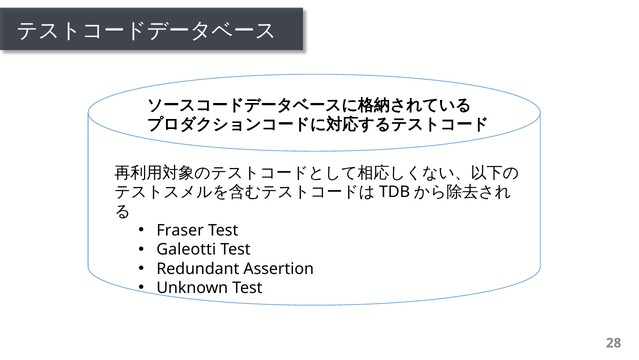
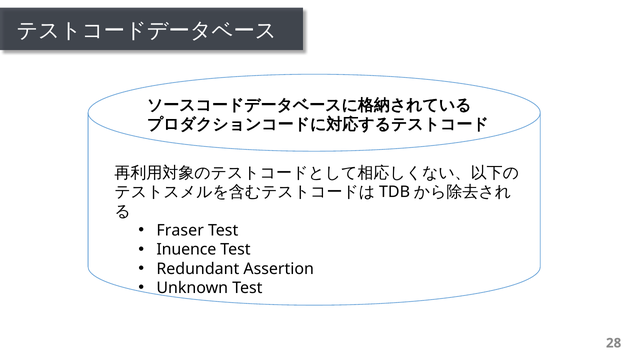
Galeotti: Galeotti -> Inuence
